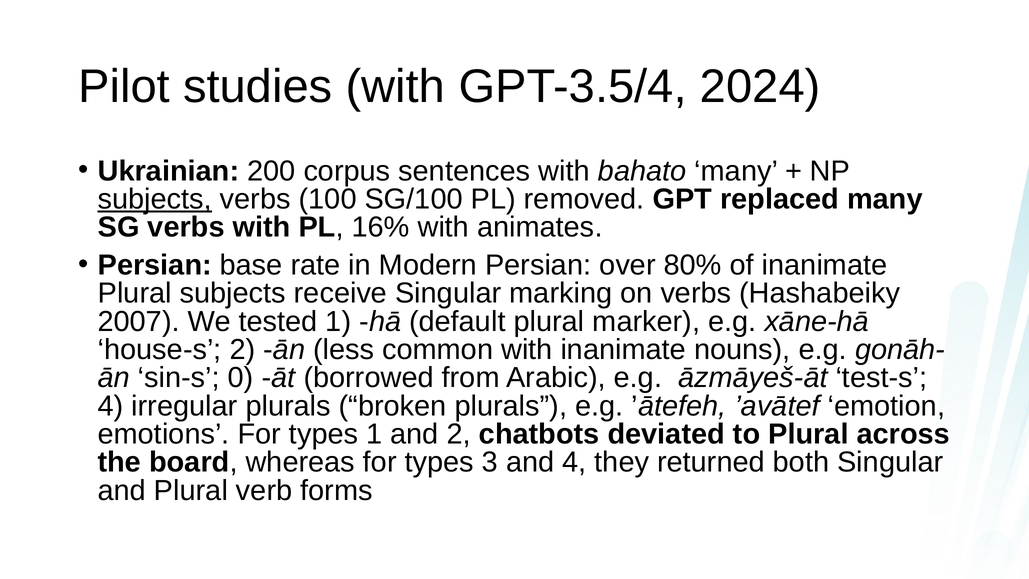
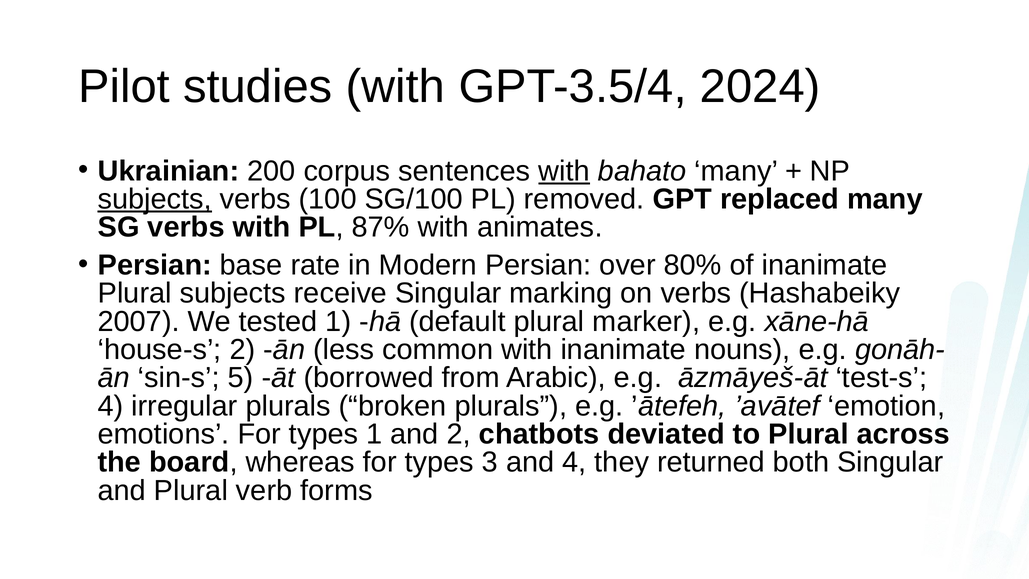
with at (564, 171) underline: none -> present
16%: 16% -> 87%
0: 0 -> 5
